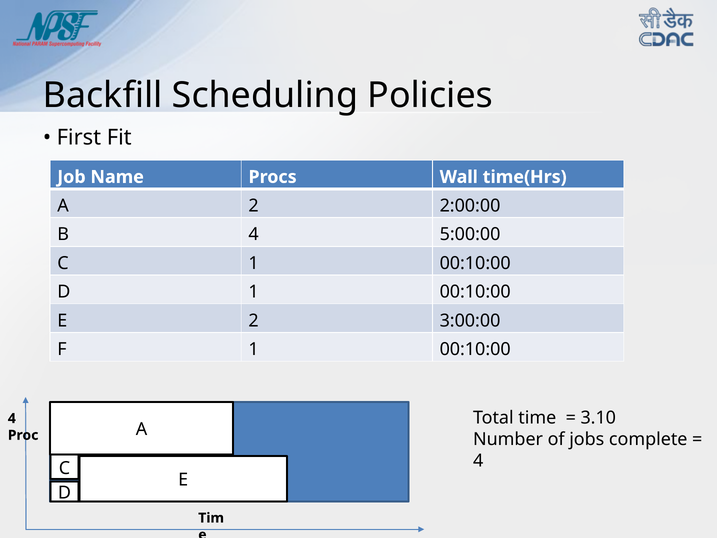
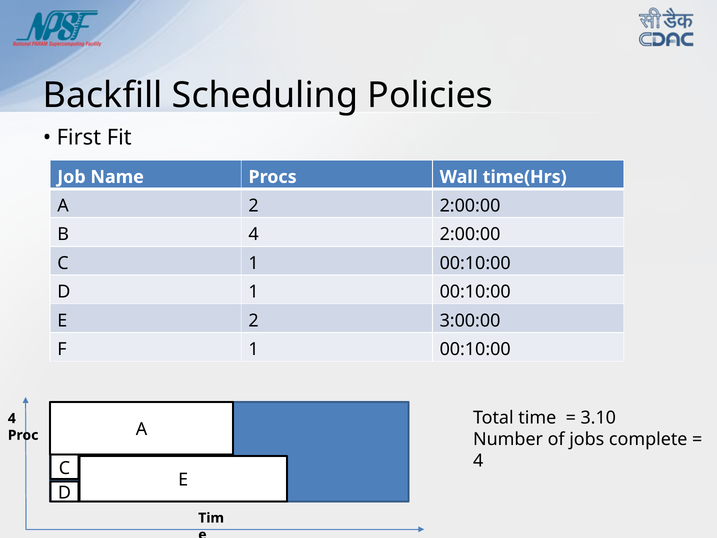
4 5:00:00: 5:00:00 -> 2:00:00
